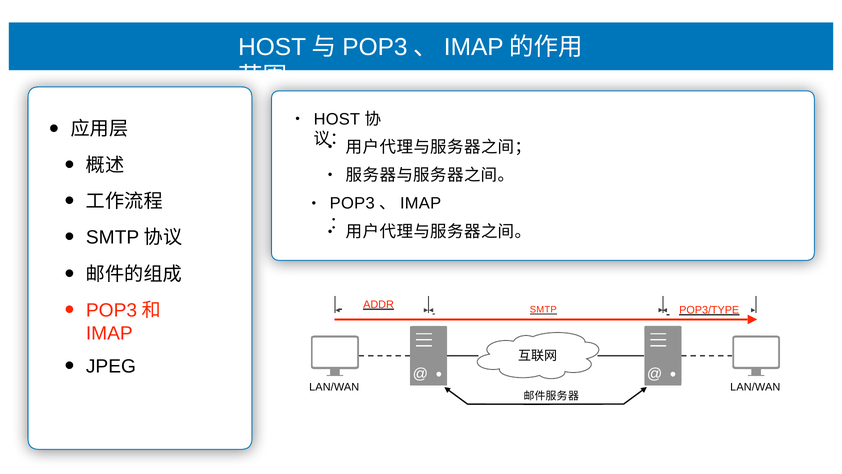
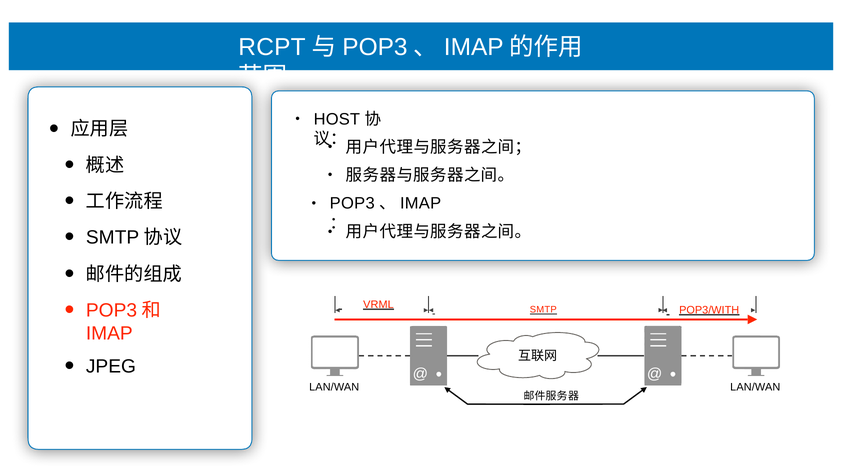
HOST at (272, 47): HOST -> RCPT
ADDR: ADDR -> VRML
POP3/TYPE: POP3/TYPE -> POP3/WITH
